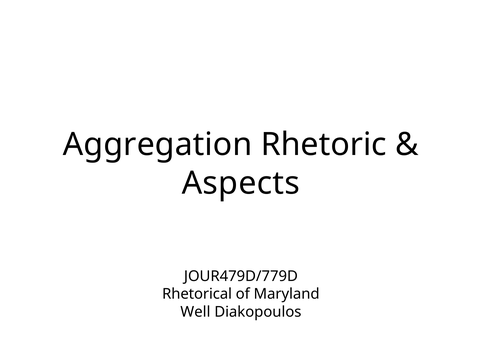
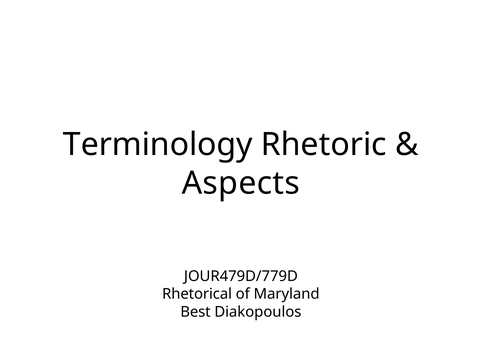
Aggregation: Aggregation -> Terminology
Well: Well -> Best
